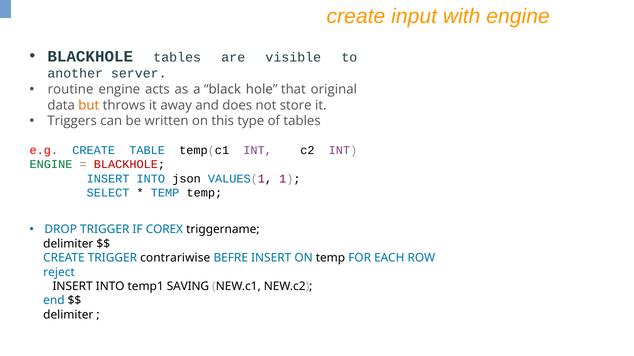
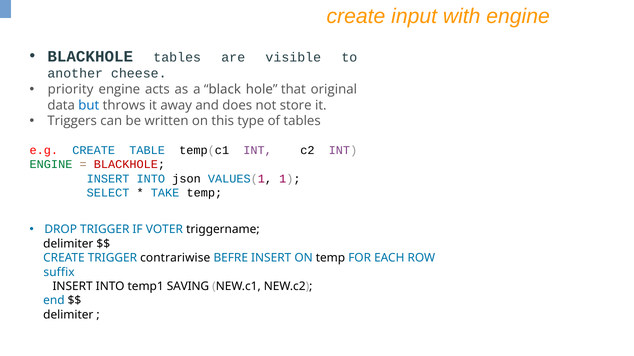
server: server -> cheese
routine: routine -> priority
but colour: orange -> blue
TEMP at (165, 193): TEMP -> TAKE
COREX: COREX -> VOTER
reject: reject -> suffix
